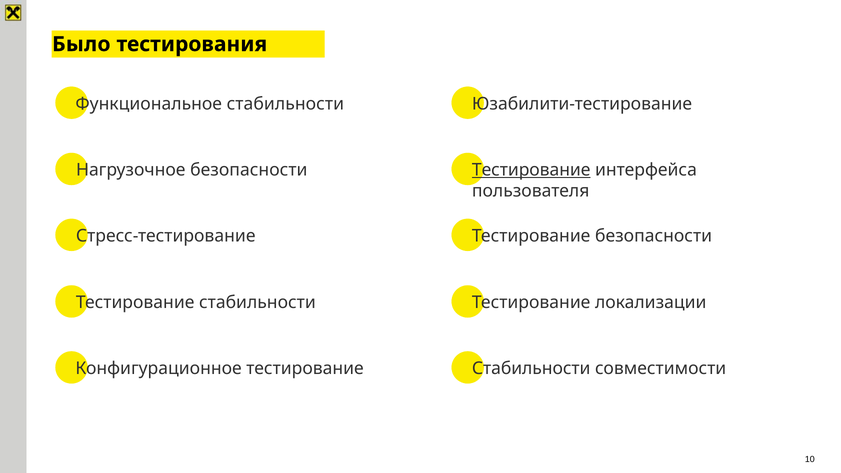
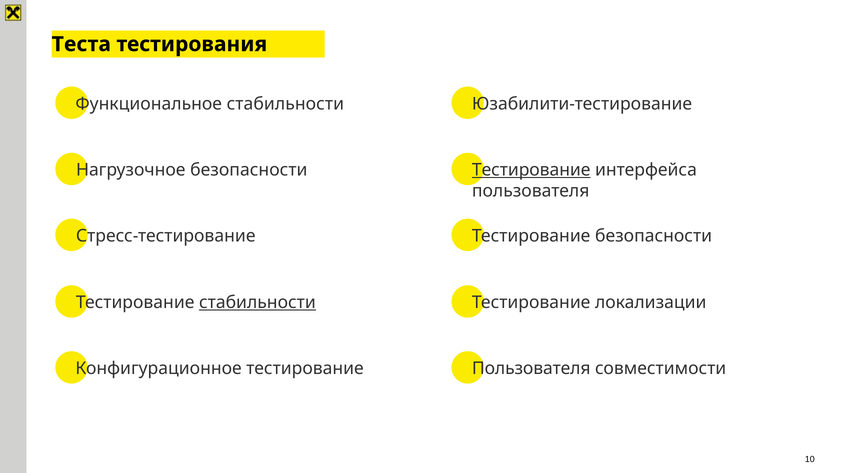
Было: Было -> Теста
стабильности at (257, 302) underline: none -> present
Стабильности at (531, 369): Стабильности -> Пользователя
